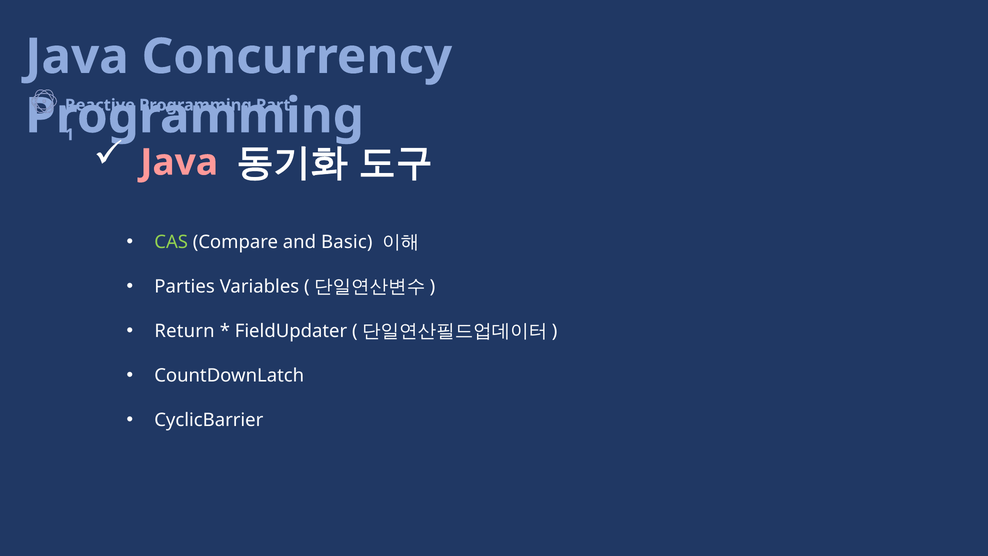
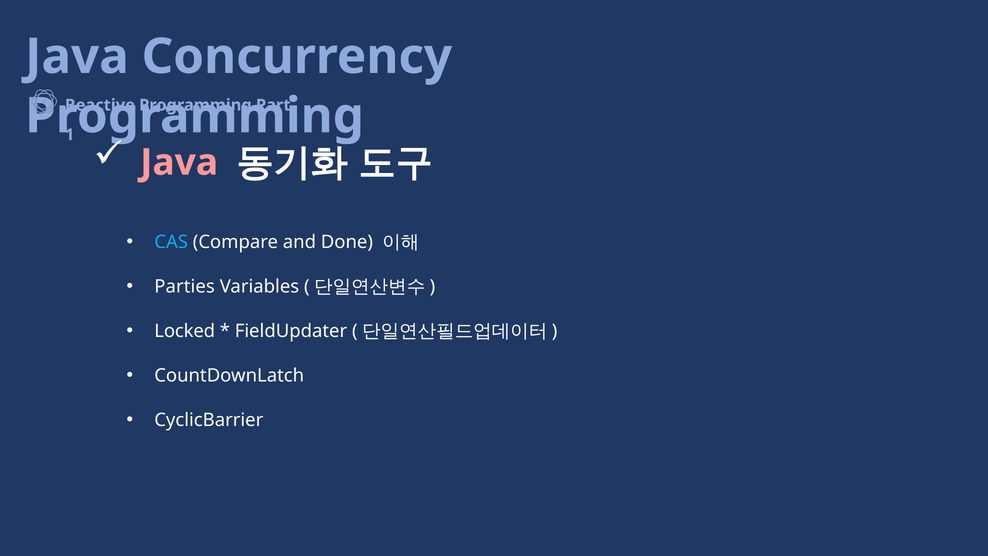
CAS colour: light green -> light blue
Basic: Basic -> Done
Return: Return -> Locked
